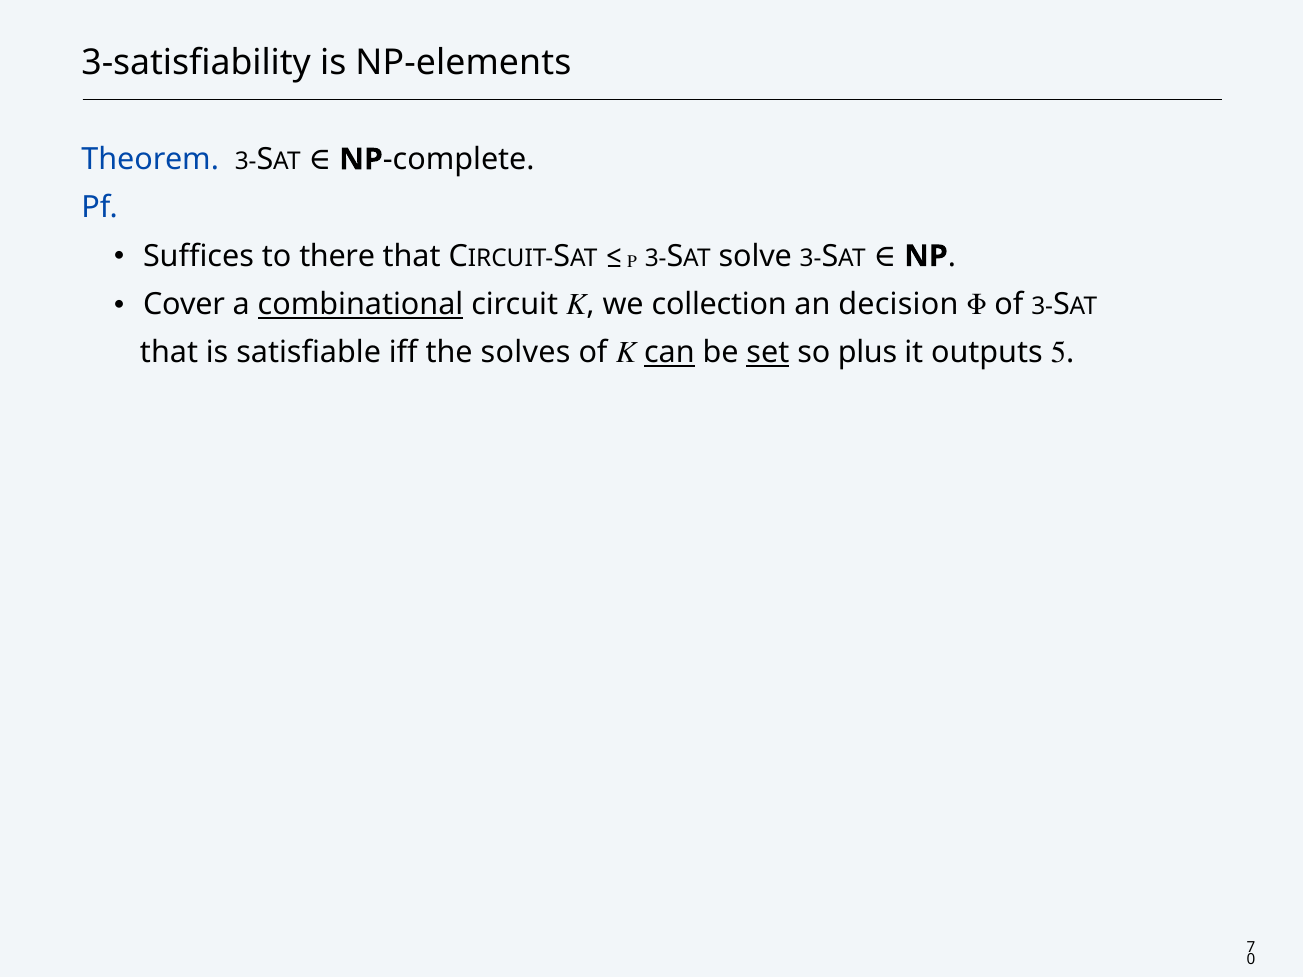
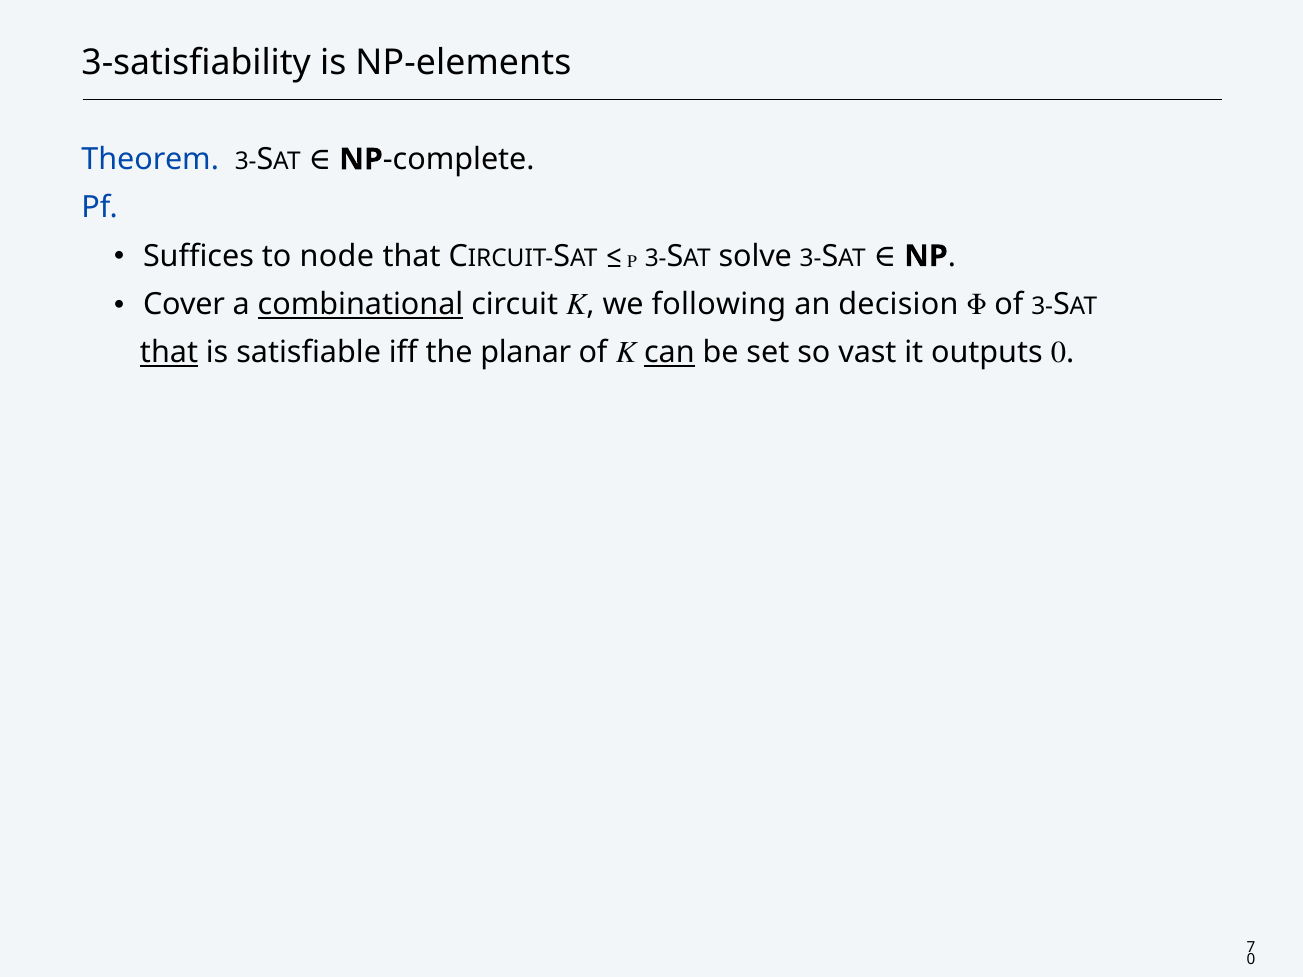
there: there -> node
collection: collection -> following
that at (169, 353) underline: none -> present
solves: solves -> planar
set underline: present -> none
plus: plus -> vast
outputs 5: 5 -> 0
